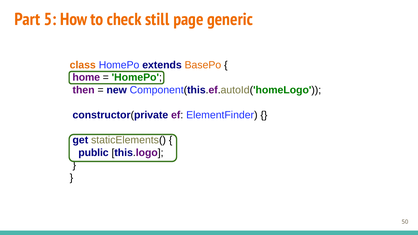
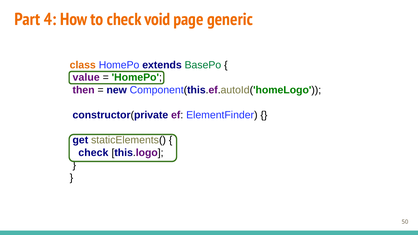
5: 5 -> 4
still: still -> void
BasePo colour: orange -> green
home: home -> value
public at (94, 153): public -> check
